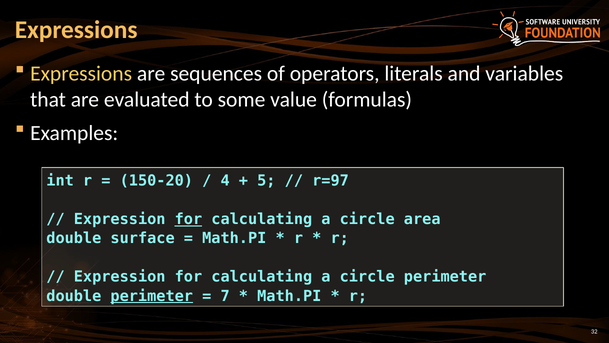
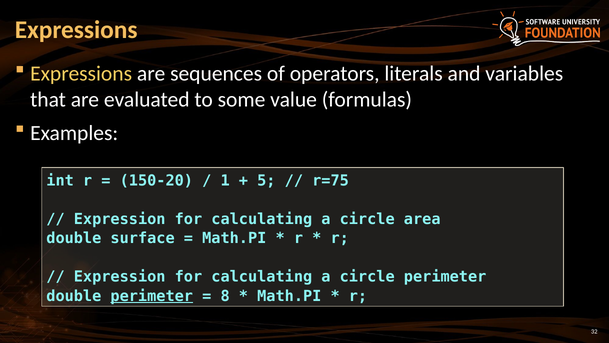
4: 4 -> 1
r=97: r=97 -> r=75
for at (188, 219) underline: present -> none
7: 7 -> 8
